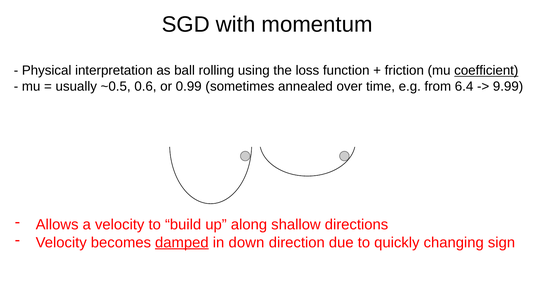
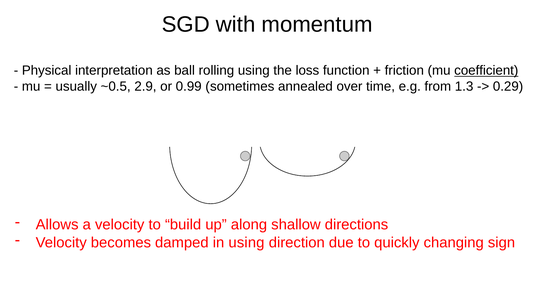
0.6: 0.6 -> 2.9
6.4: 6.4 -> 1.3
9.99: 9.99 -> 0.29
damped underline: present -> none
in down: down -> using
